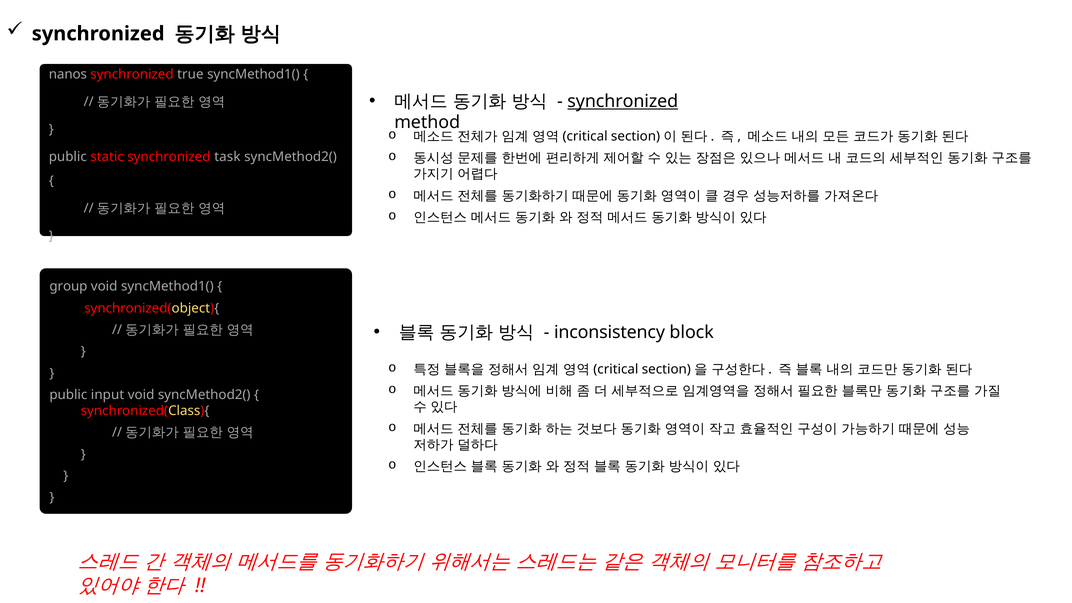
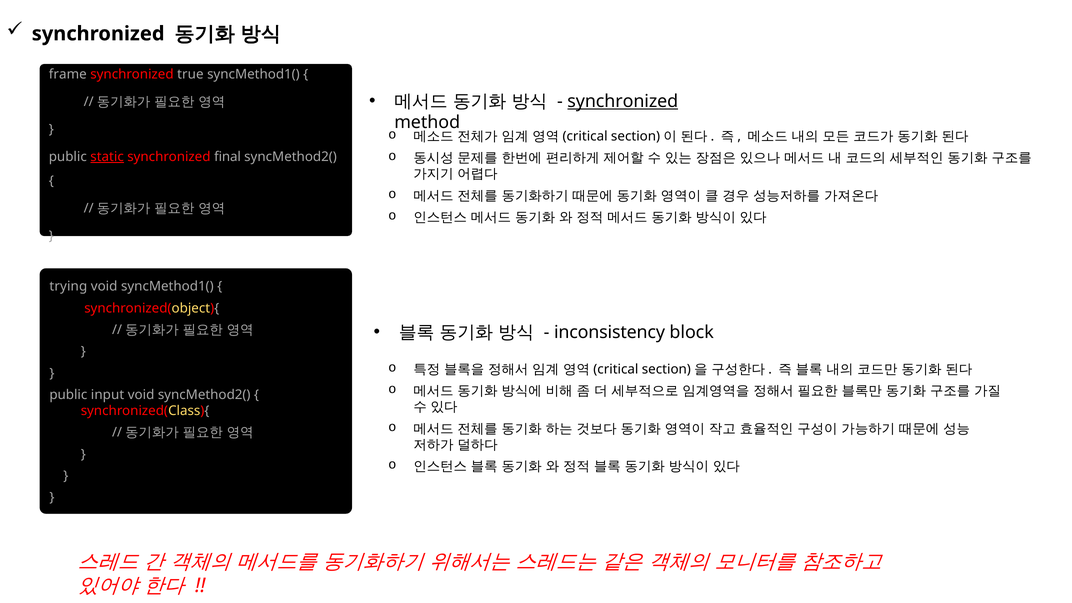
nanos: nanos -> frame
static underline: none -> present
task: task -> final
group: group -> trying
